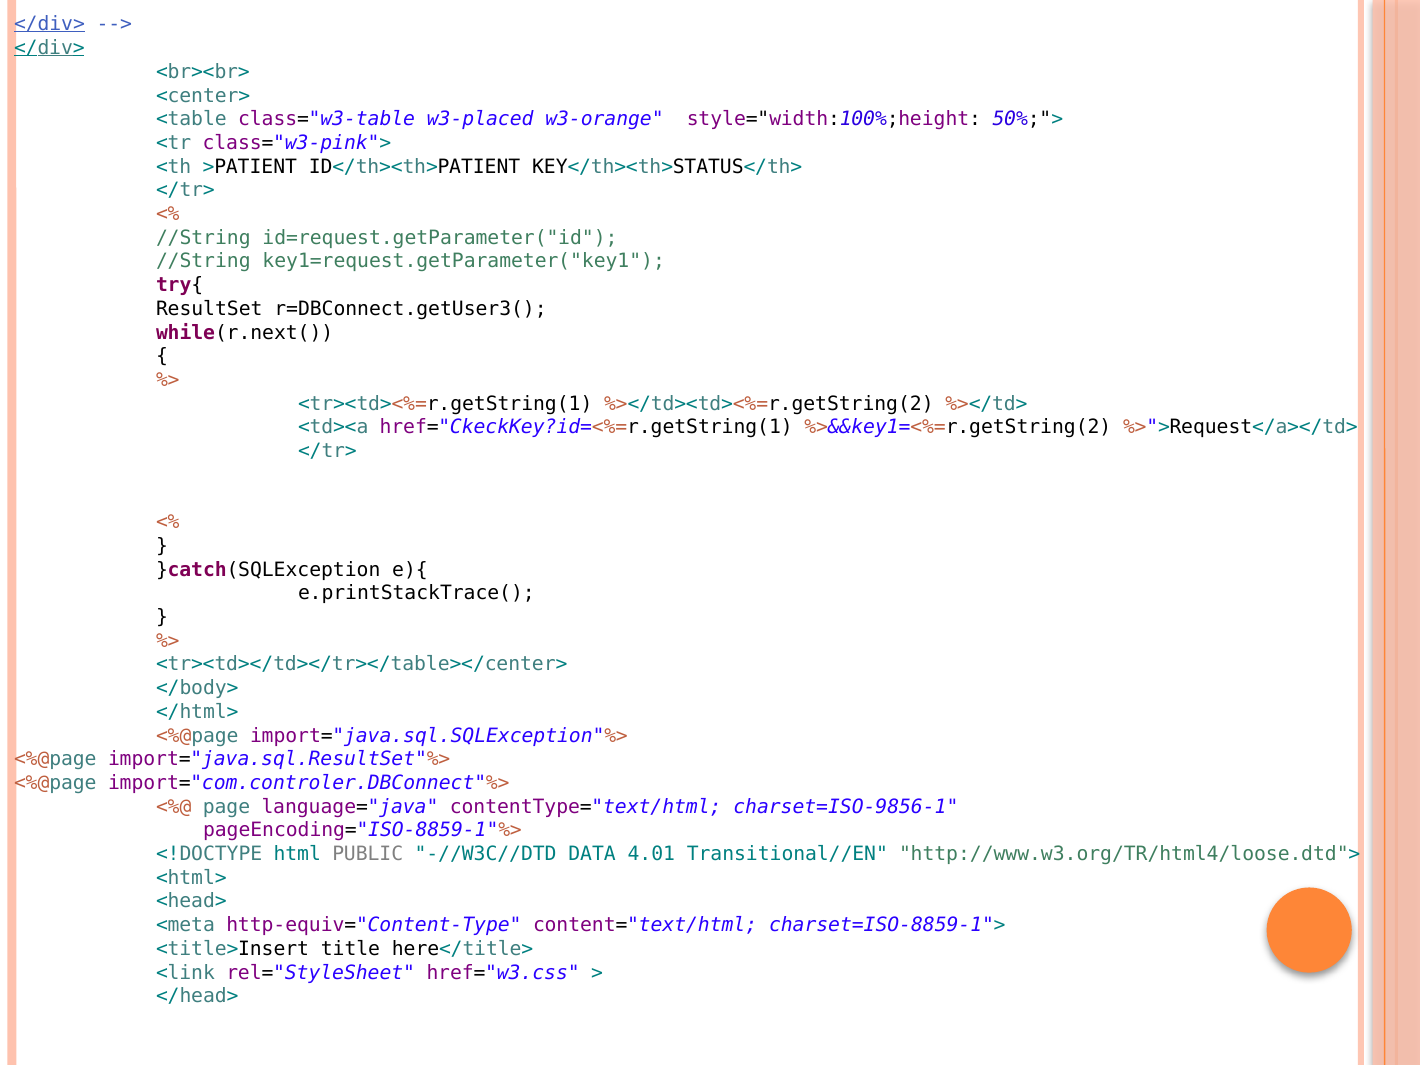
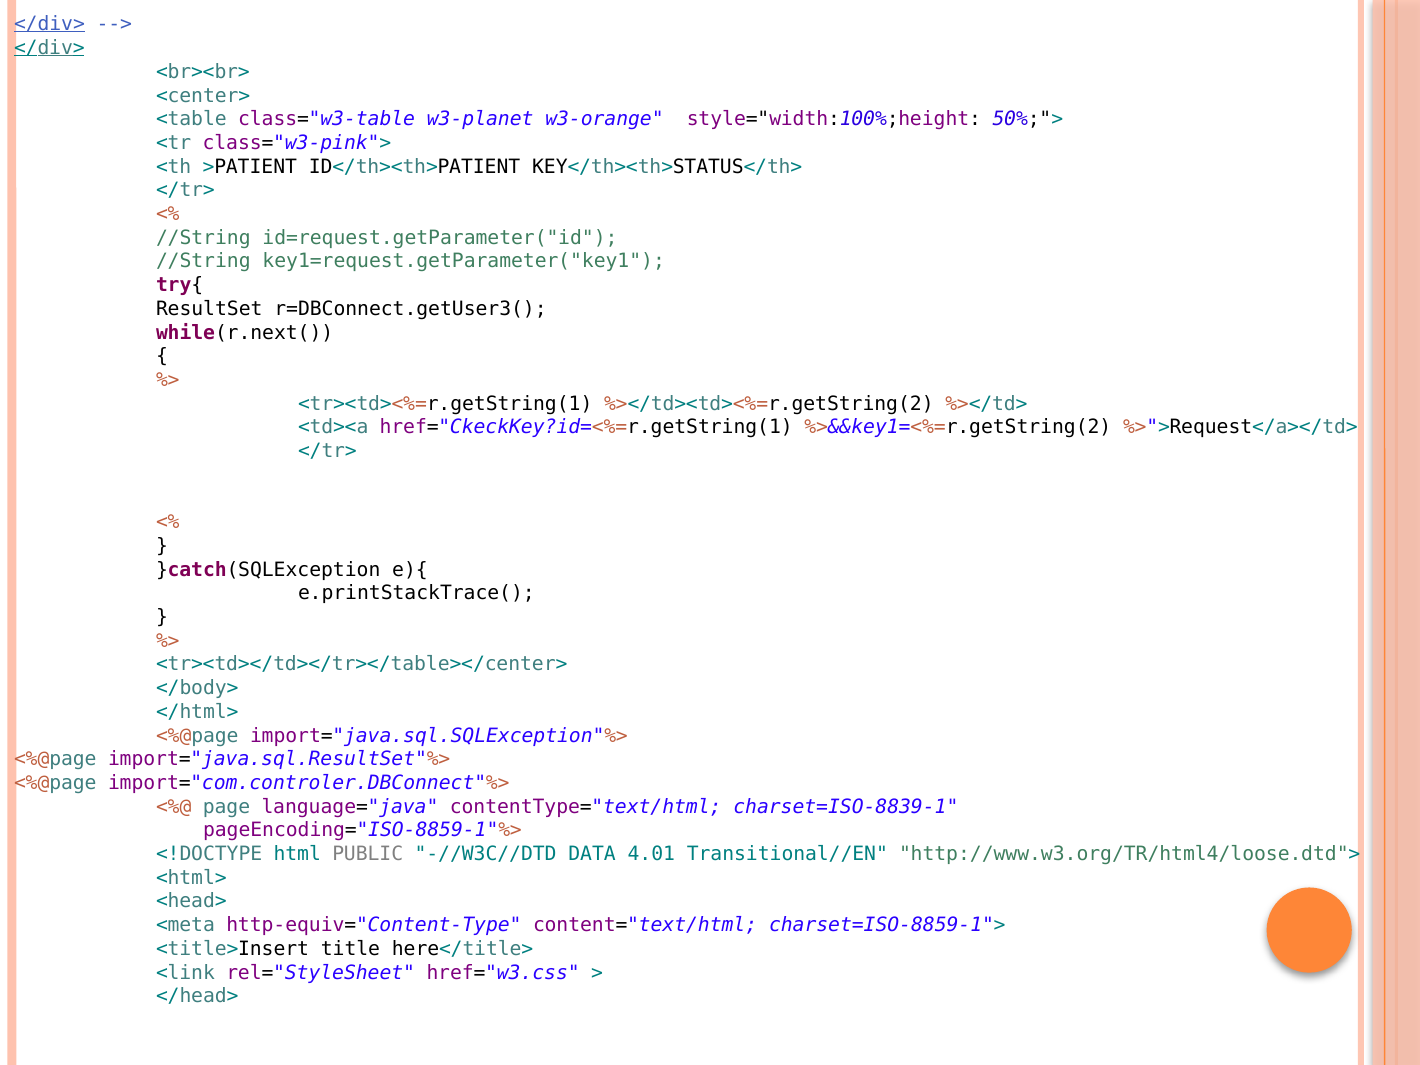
w3-placed: w3-placed -> w3-planet
charset=ISO-9856-1: charset=ISO-9856-1 -> charset=ISO-8839-1
